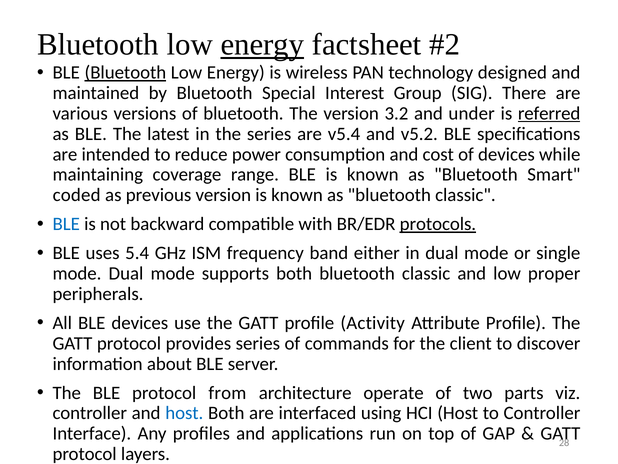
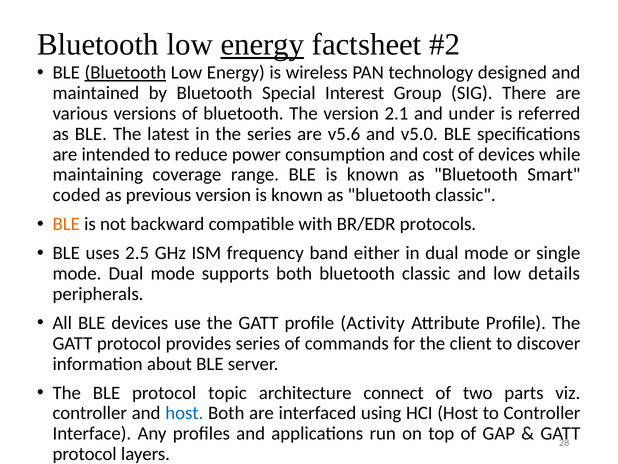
3.2: 3.2 -> 2.1
referred underline: present -> none
v5.4: v5.4 -> v5.6
v5.2: v5.2 -> v5.0
BLE at (66, 224) colour: blue -> orange
protocols underline: present -> none
5.4: 5.4 -> 2.5
proper: proper -> details
from: from -> topic
operate: operate -> connect
